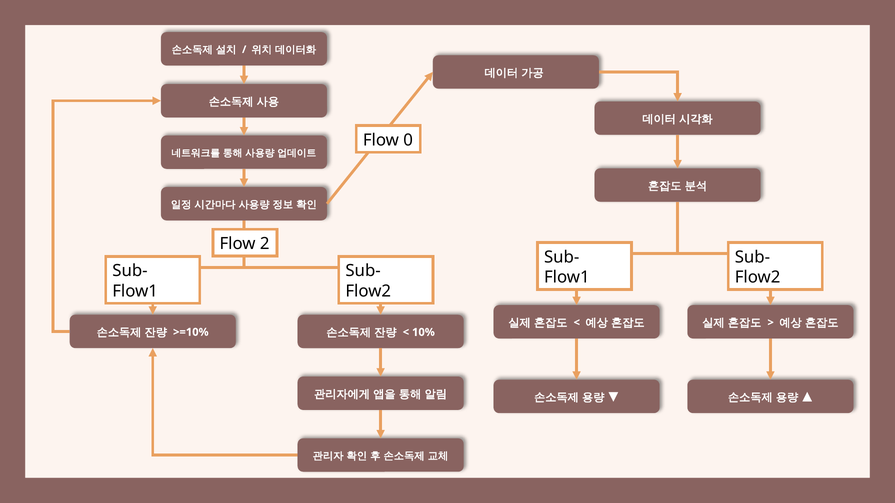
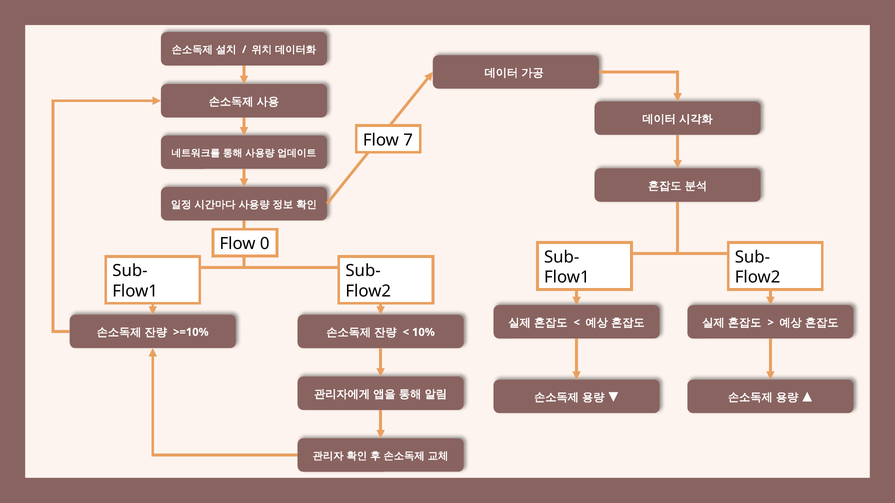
0: 0 -> 7
2: 2 -> 0
